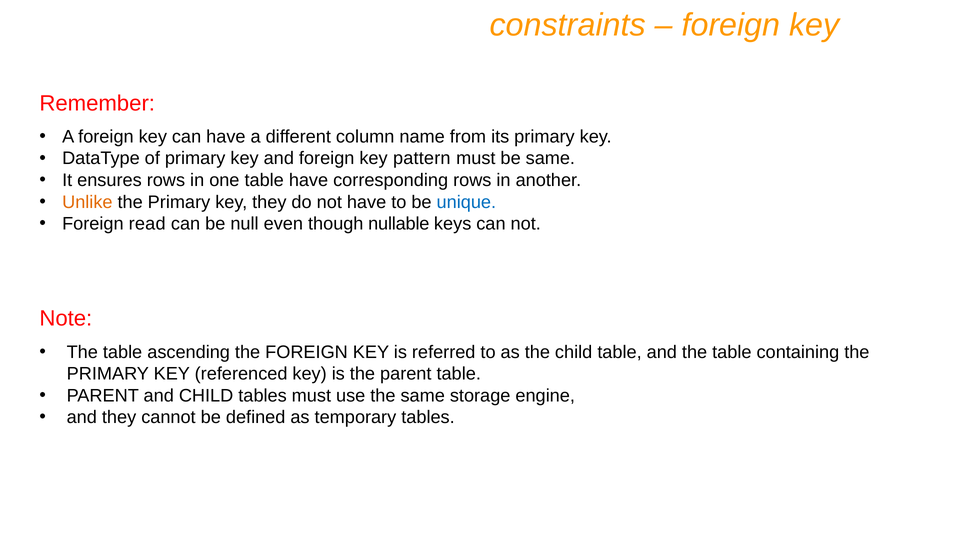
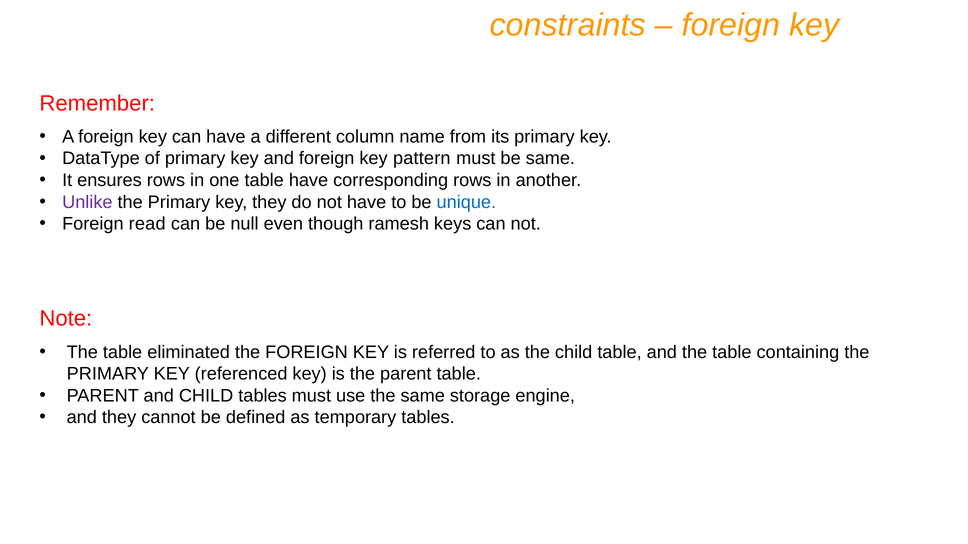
Unlike colour: orange -> purple
nullable: nullable -> ramesh
ascending: ascending -> eliminated
